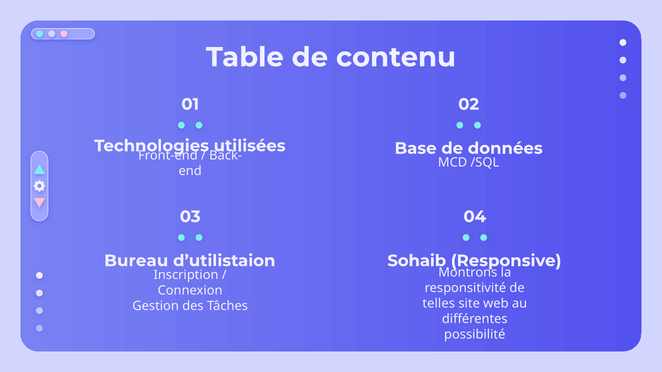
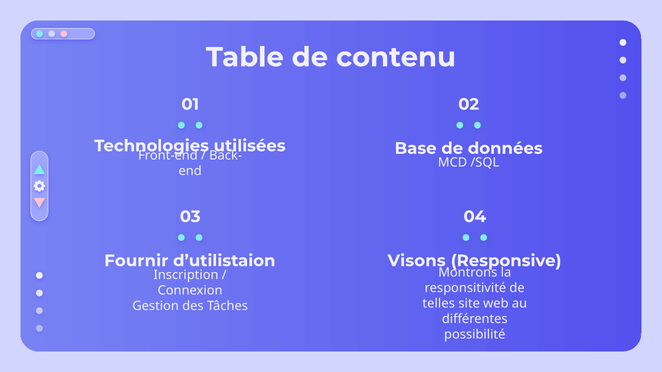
Bureau: Bureau -> Fournir
Sohaib: Sohaib -> Visons
